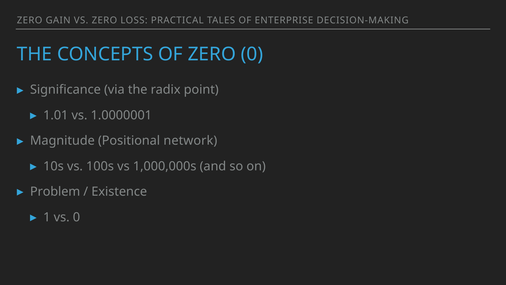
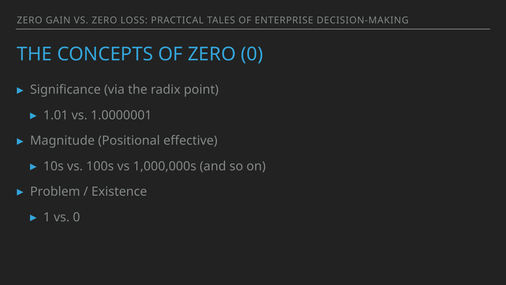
network: network -> effective
